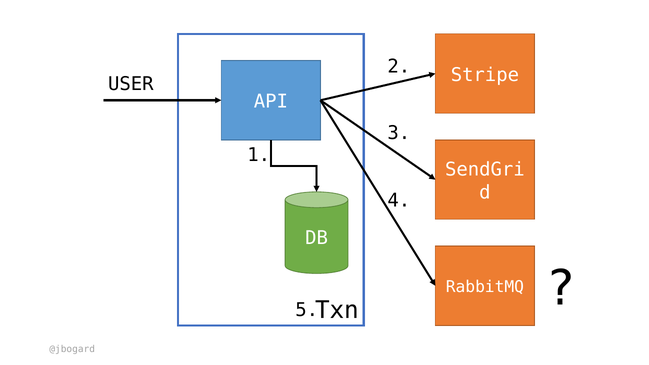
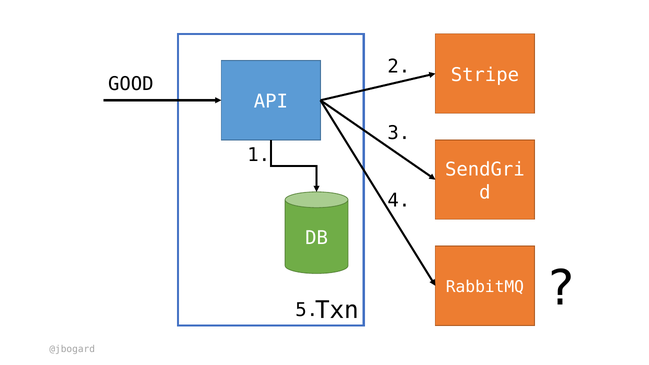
USER: USER -> GOOD
